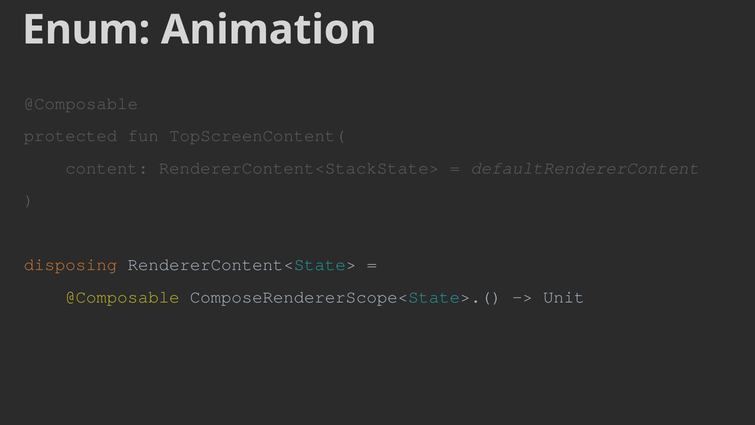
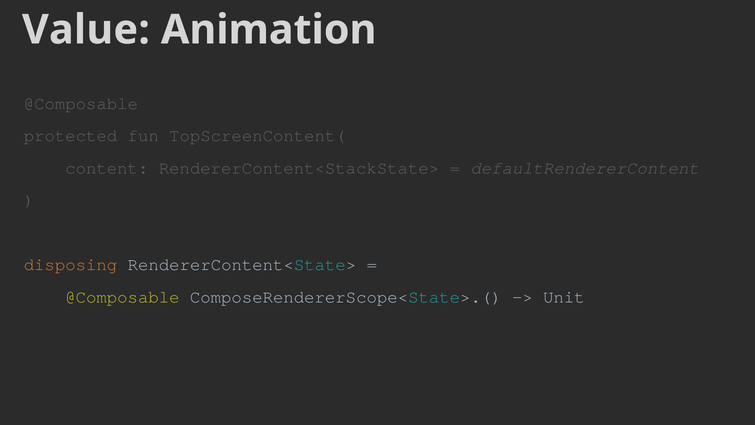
Enum: Enum -> Value
